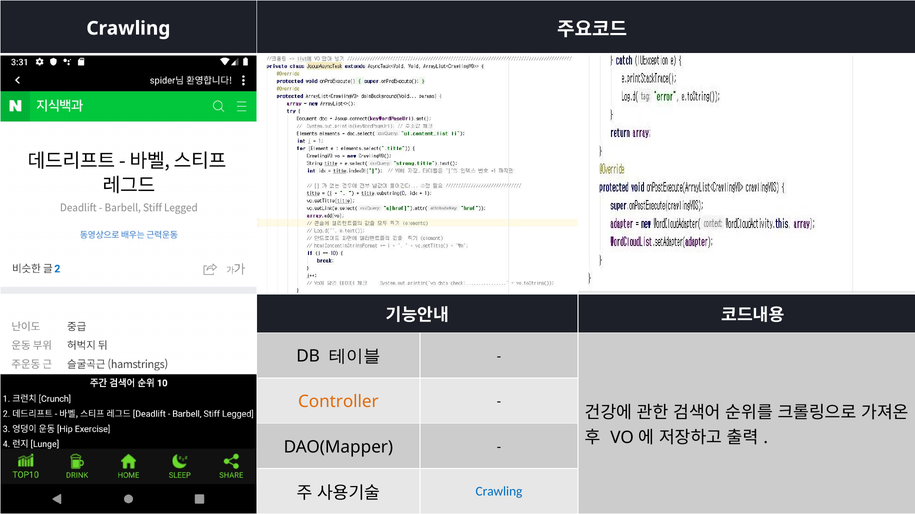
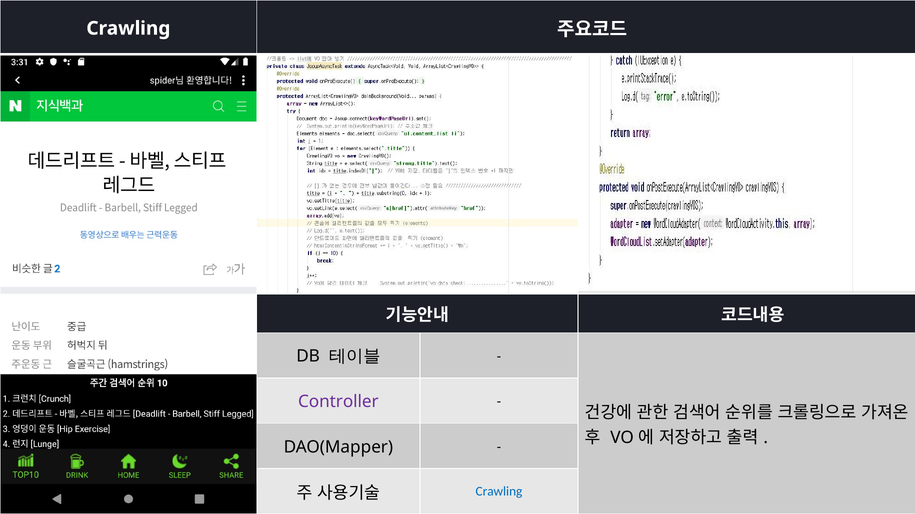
Controller colour: orange -> purple
